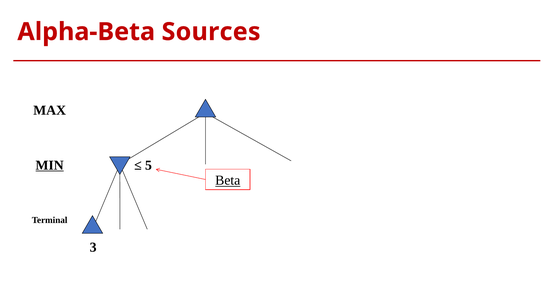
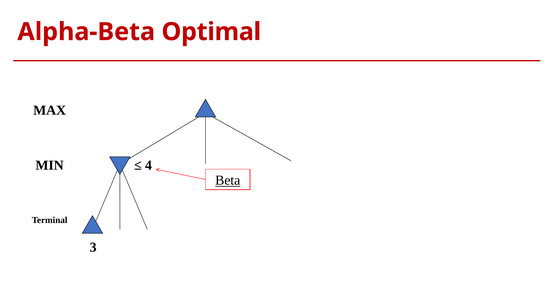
Sources: Sources -> Optimal
MIN underline: present -> none
5: 5 -> 4
